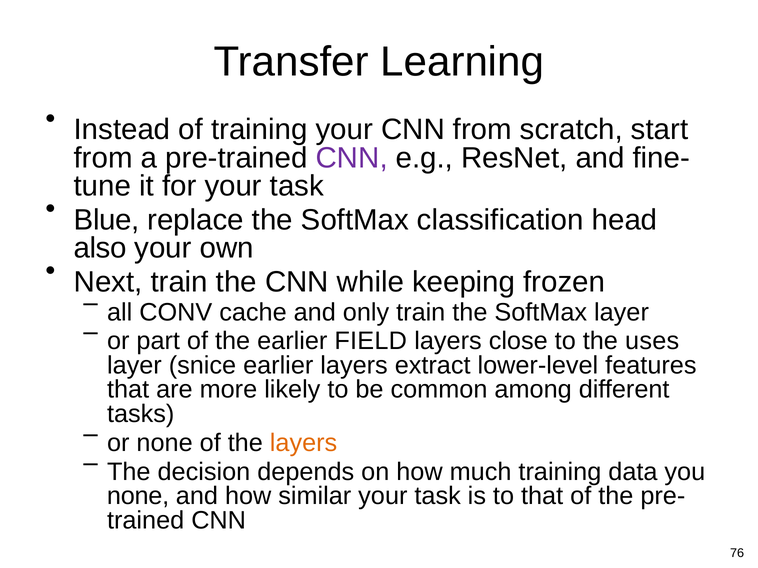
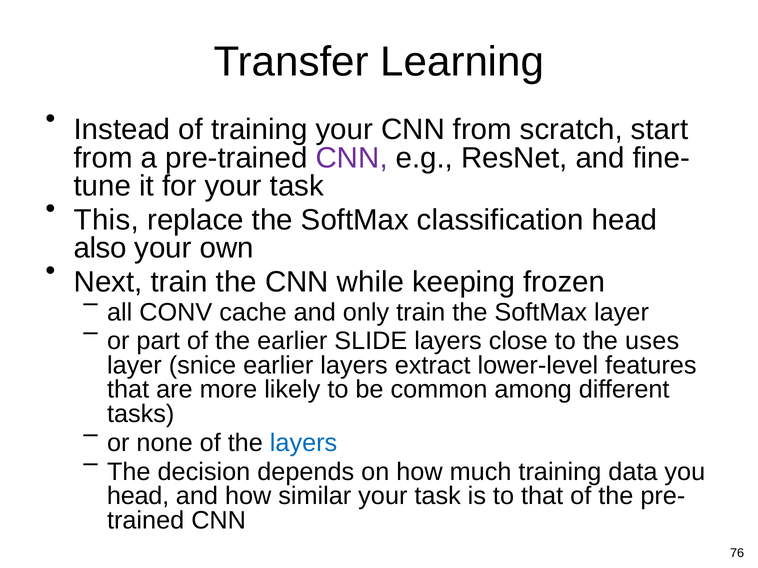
Blue: Blue -> This
FIELD: FIELD -> SLIDE
layers at (304, 443) colour: orange -> blue
none at (138, 496): none -> head
